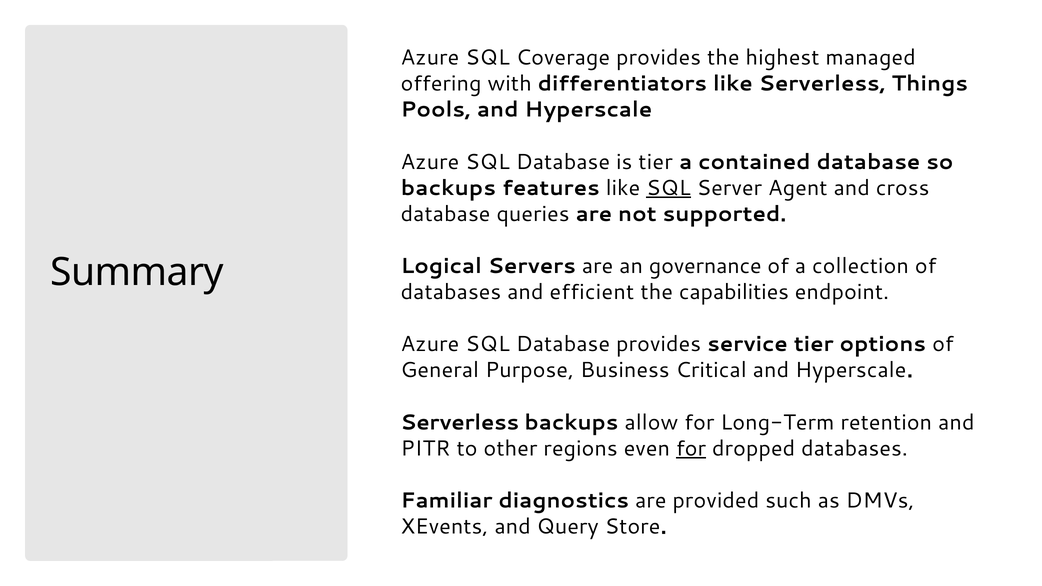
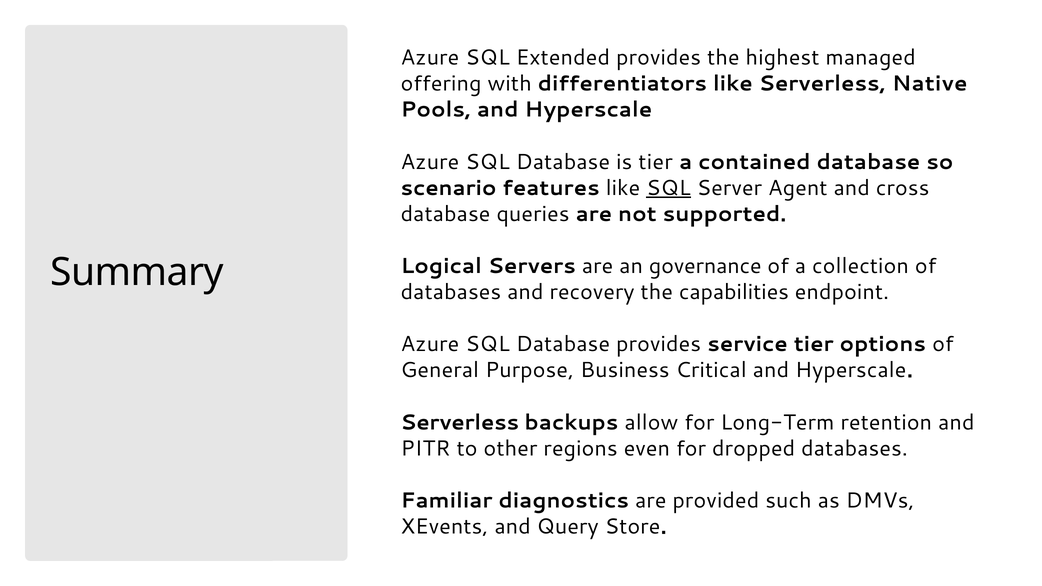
Coverage: Coverage -> Extended
Things: Things -> Native
backups at (448, 188): backups -> scenario
efficient: efficient -> recovery
for at (691, 449) underline: present -> none
